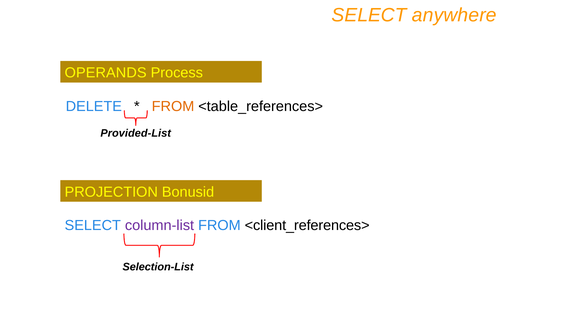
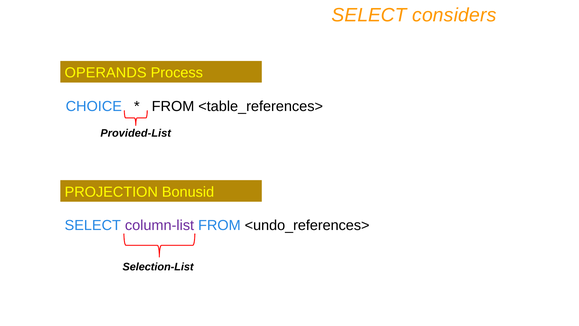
anywhere: anywhere -> considers
DELETE: DELETE -> CHOICE
FROM at (173, 106) colour: orange -> black
<client_references>: <client_references> -> <undo_references>
